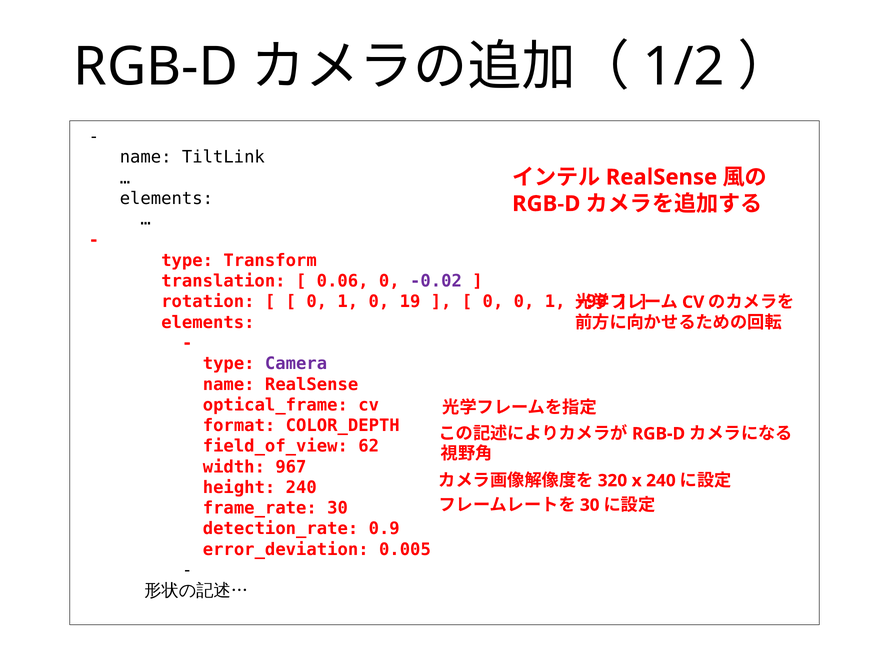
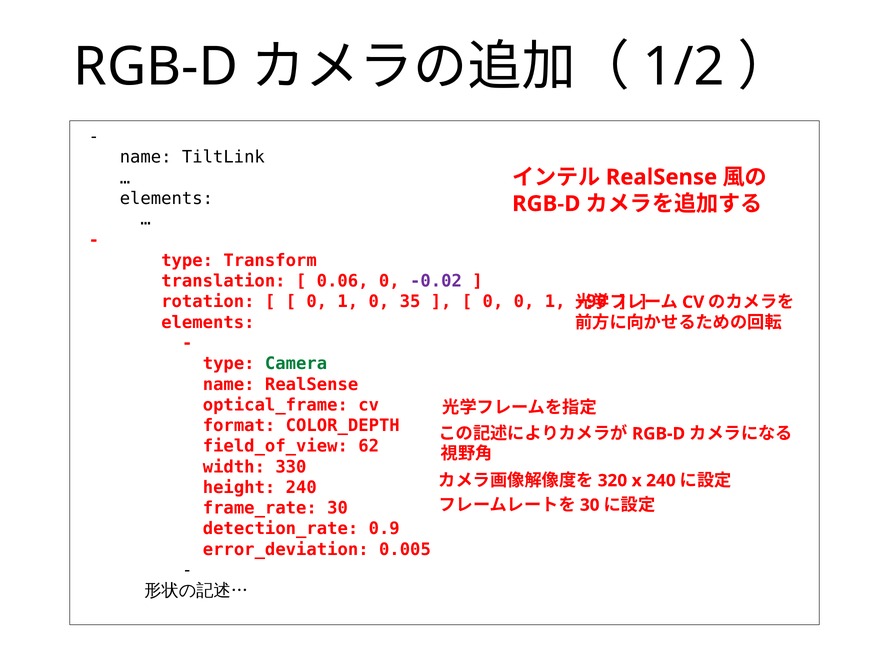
19: 19 -> 35
Camera colour: purple -> green
967: 967 -> 330
